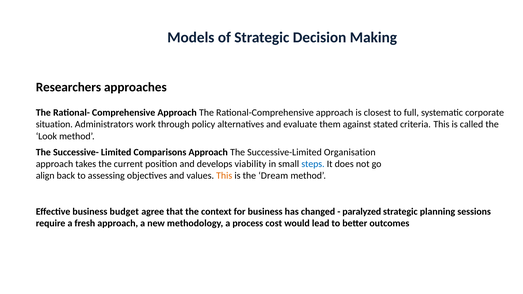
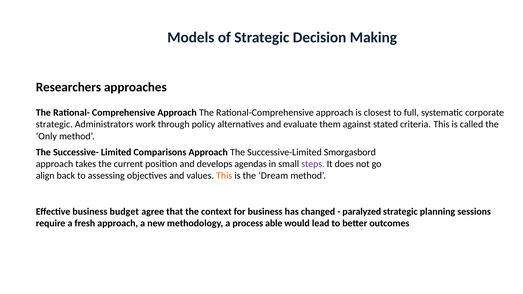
situation at (54, 124): situation -> strategic
Look: Look -> Only
Organisation: Organisation -> Smorgasbord
viability: viability -> agendas
steps colour: blue -> purple
cost: cost -> able
